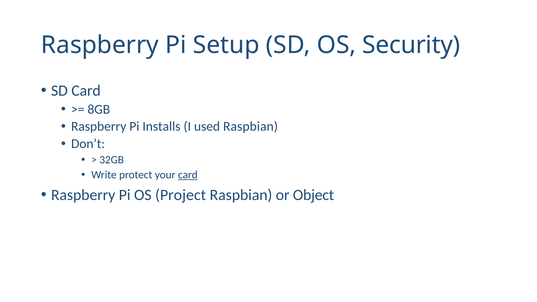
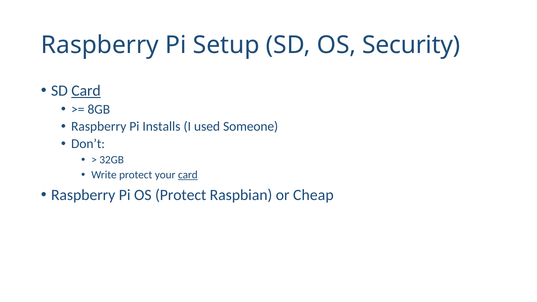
Card at (86, 91) underline: none -> present
used Raspbian: Raspbian -> Someone
OS Project: Project -> Protect
Object: Object -> Cheap
